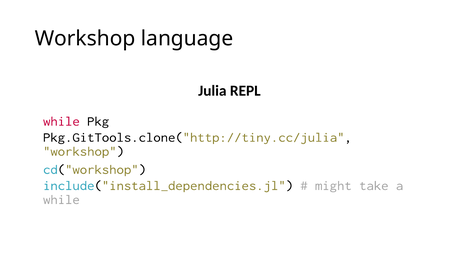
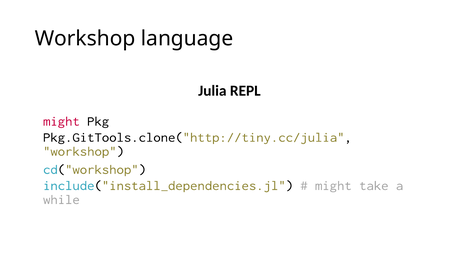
while at (61, 121): while -> might
